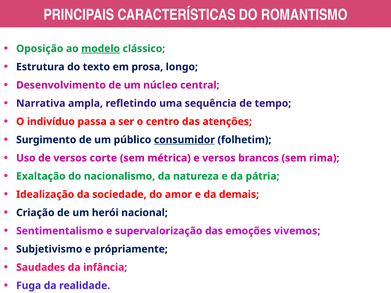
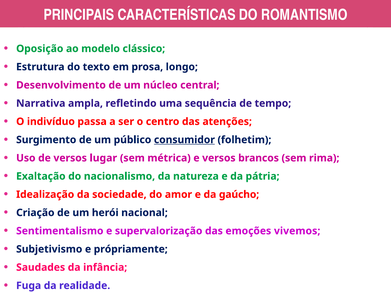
modelo underline: present -> none
corte: corte -> lugar
demais: demais -> gaúcho
